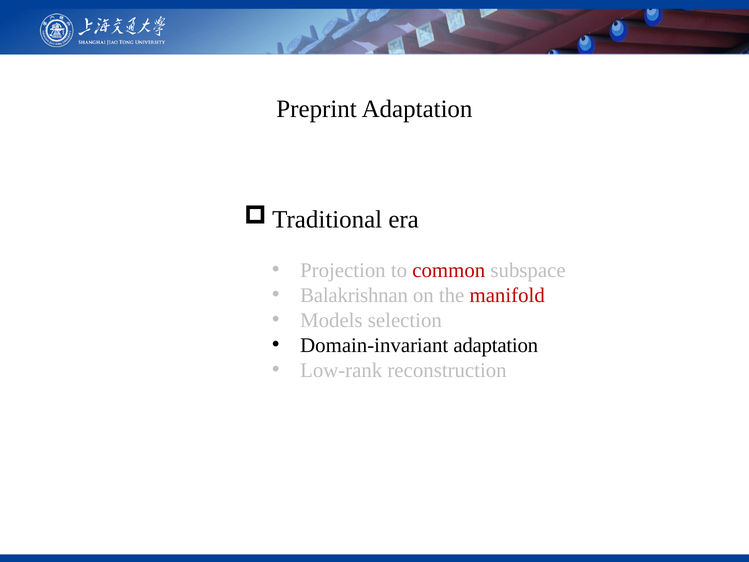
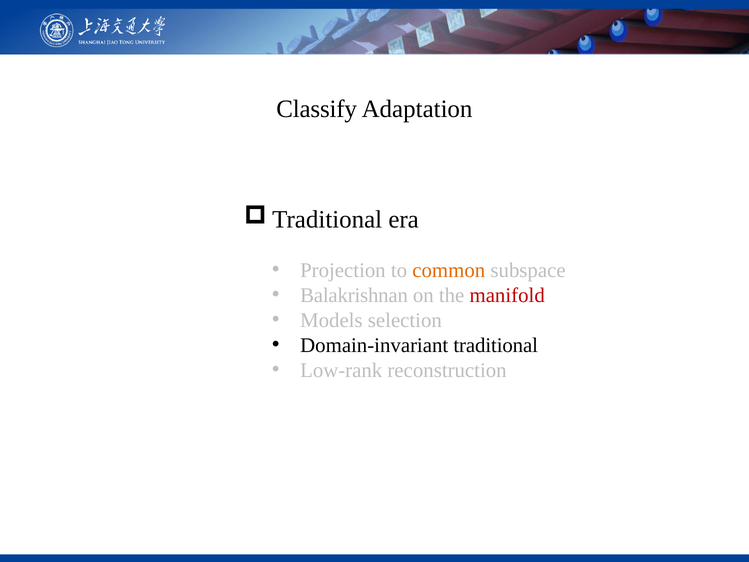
Preprint: Preprint -> Classify
common colour: red -> orange
Domain-invariant adaptation: adaptation -> traditional
